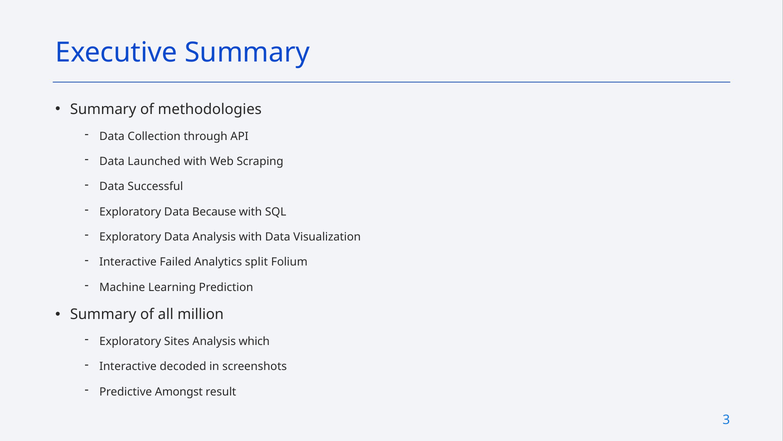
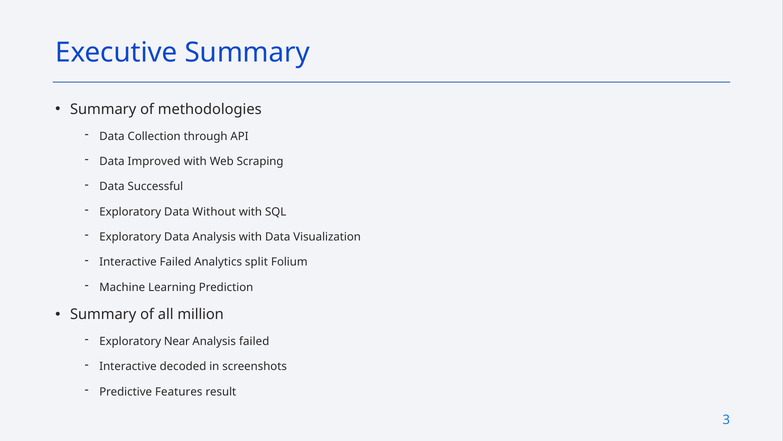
Launched: Launched -> Improved
Because: Because -> Without
Sites: Sites -> Near
Analysis which: which -> failed
Amongst: Amongst -> Features
